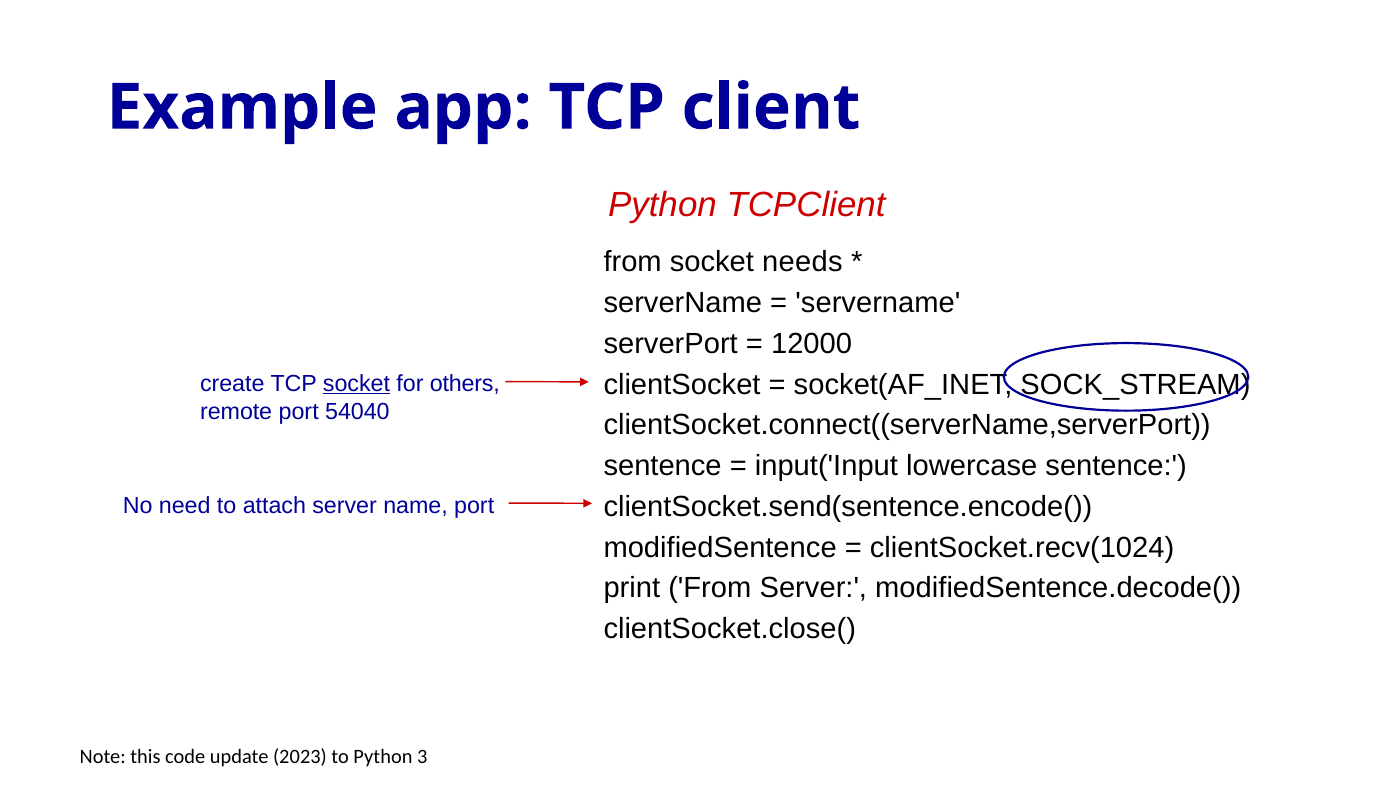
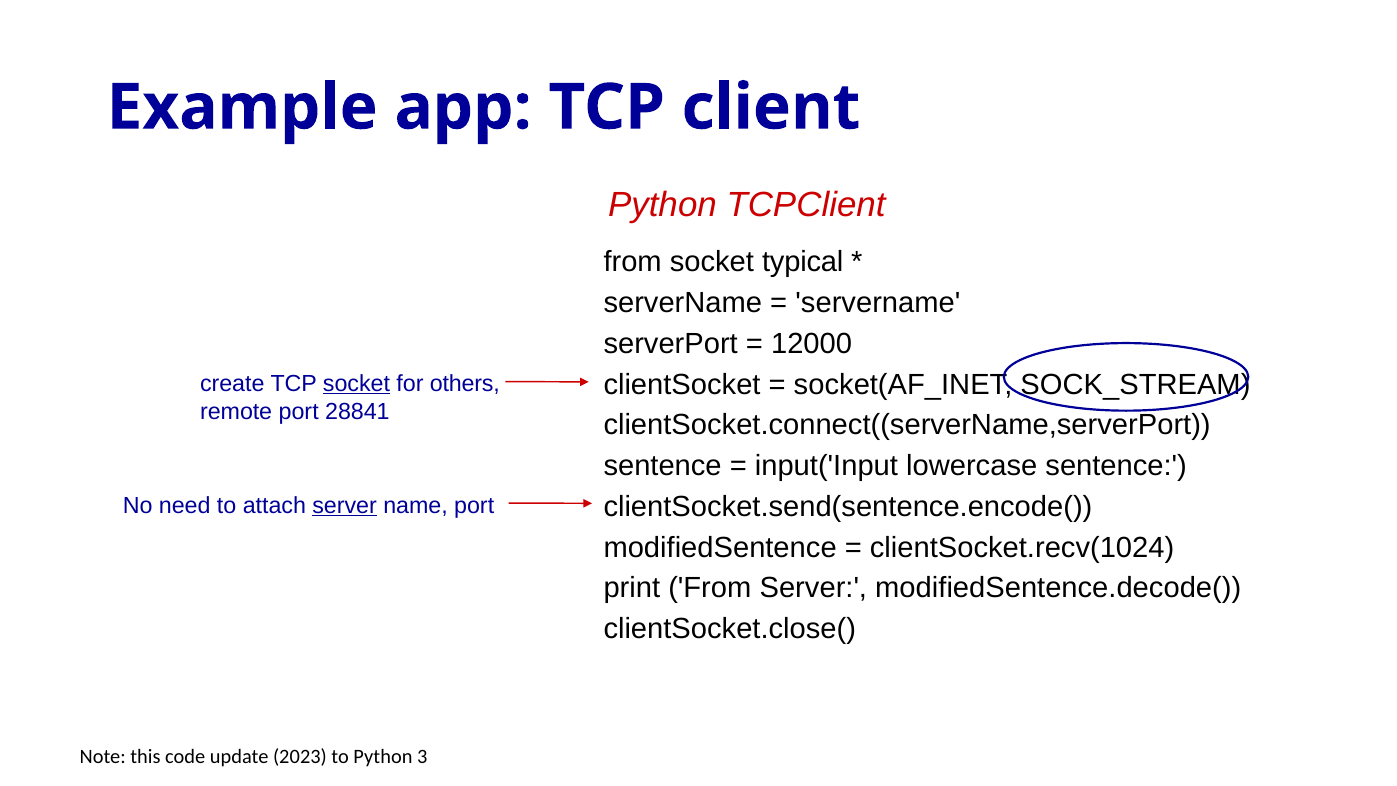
needs: needs -> typical
54040: 54040 -> 28841
server at (345, 505) underline: none -> present
